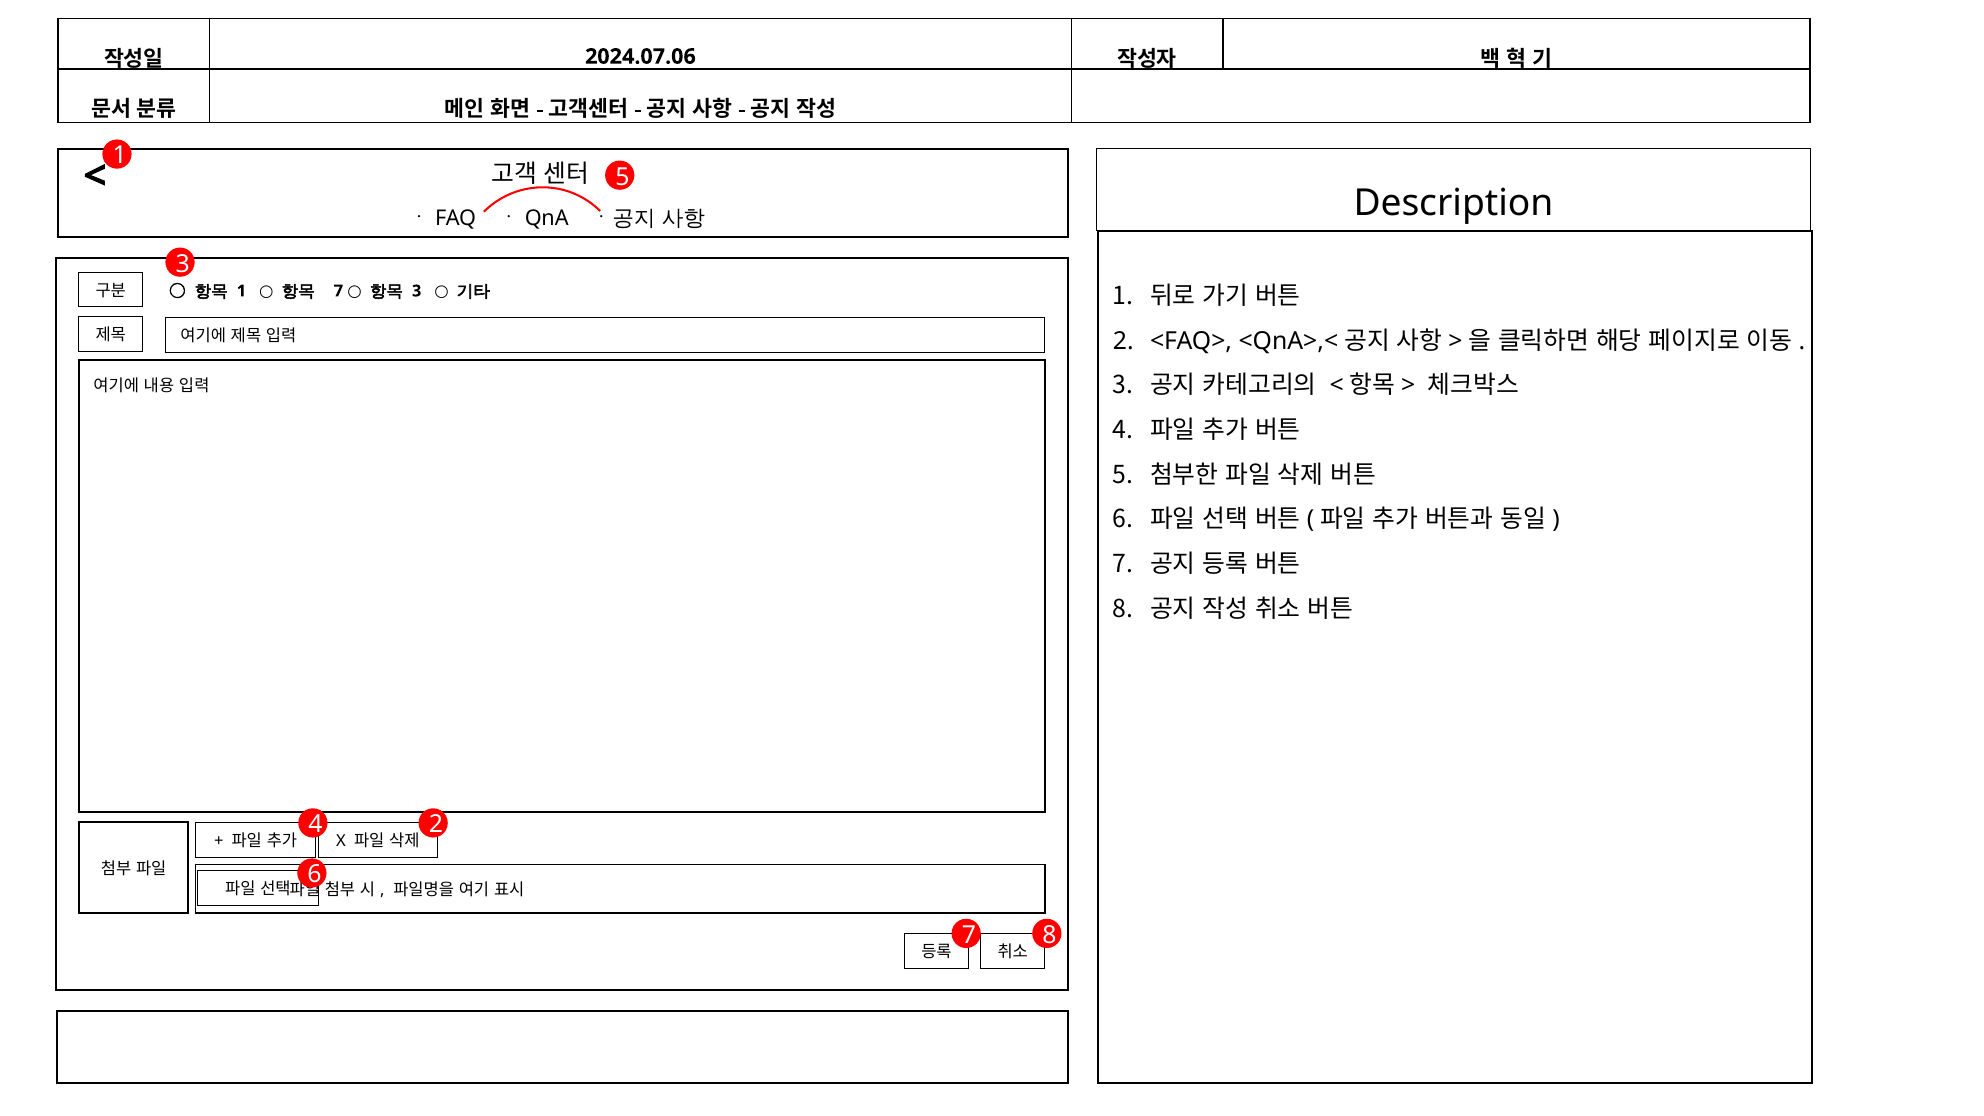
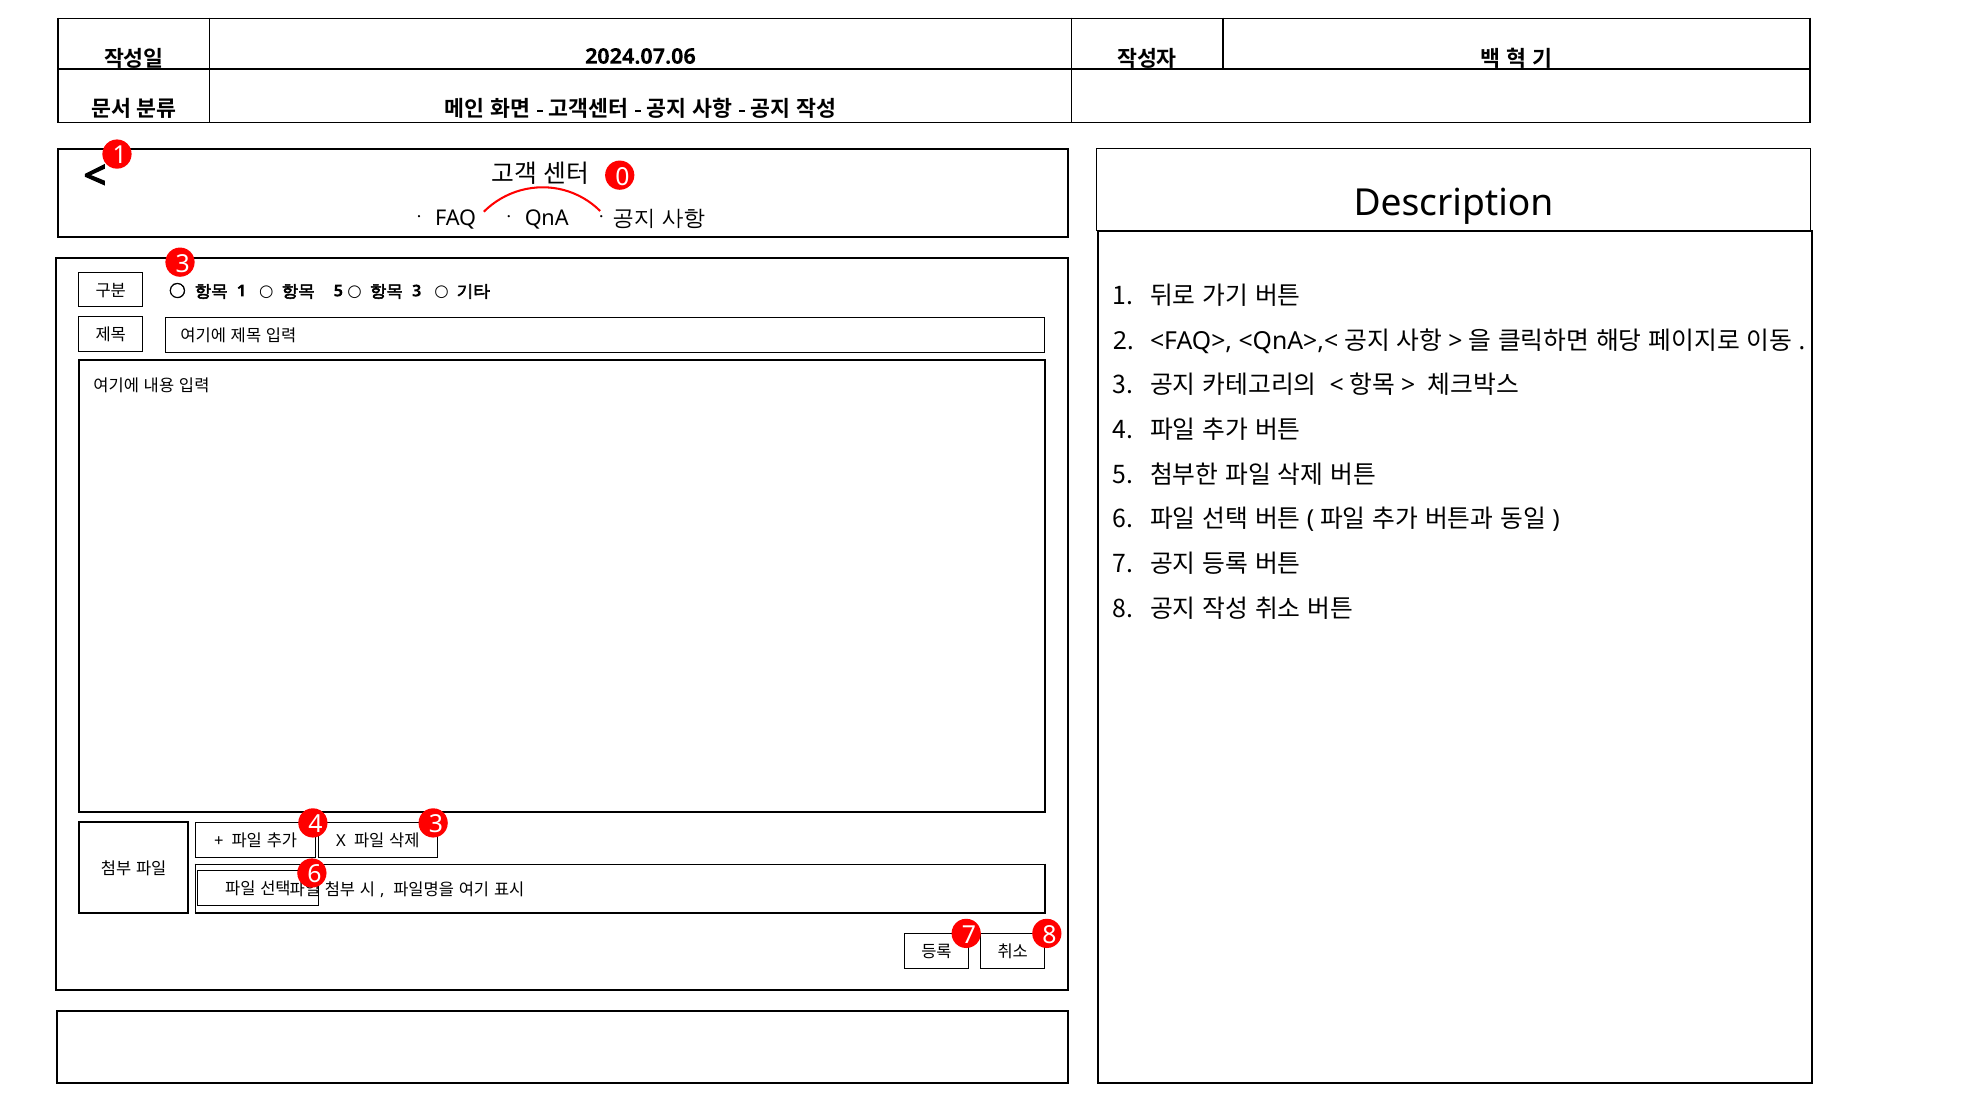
5 at (622, 177): 5 -> 0
7 at (338, 291): 7 -> 5
4 2: 2 -> 3
